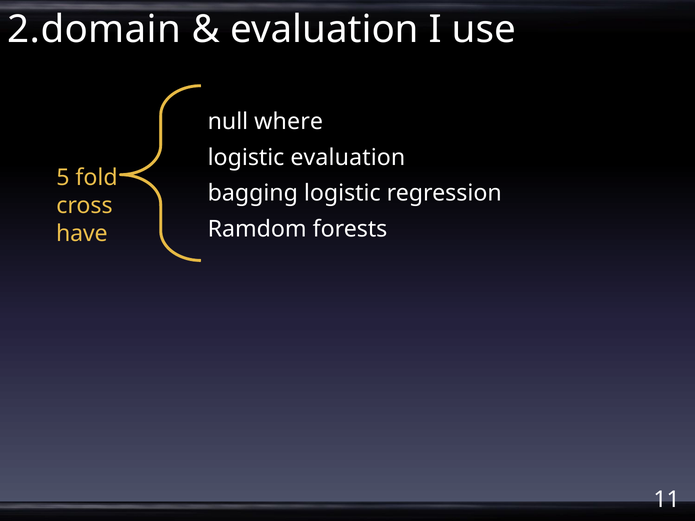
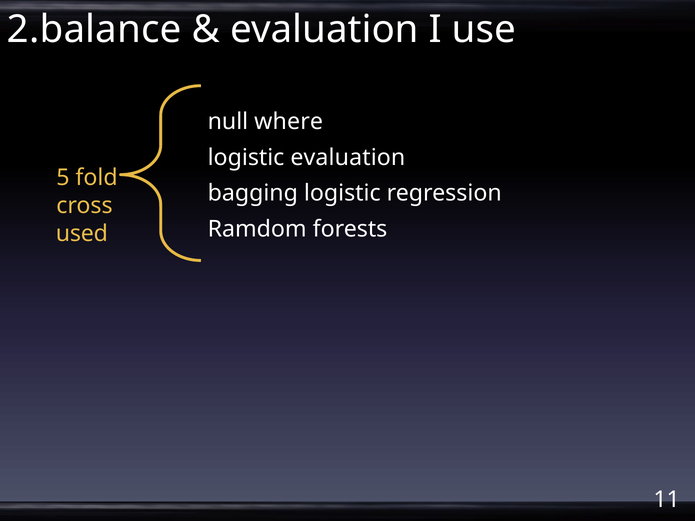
2.domain: 2.domain -> 2.balance
have: have -> used
